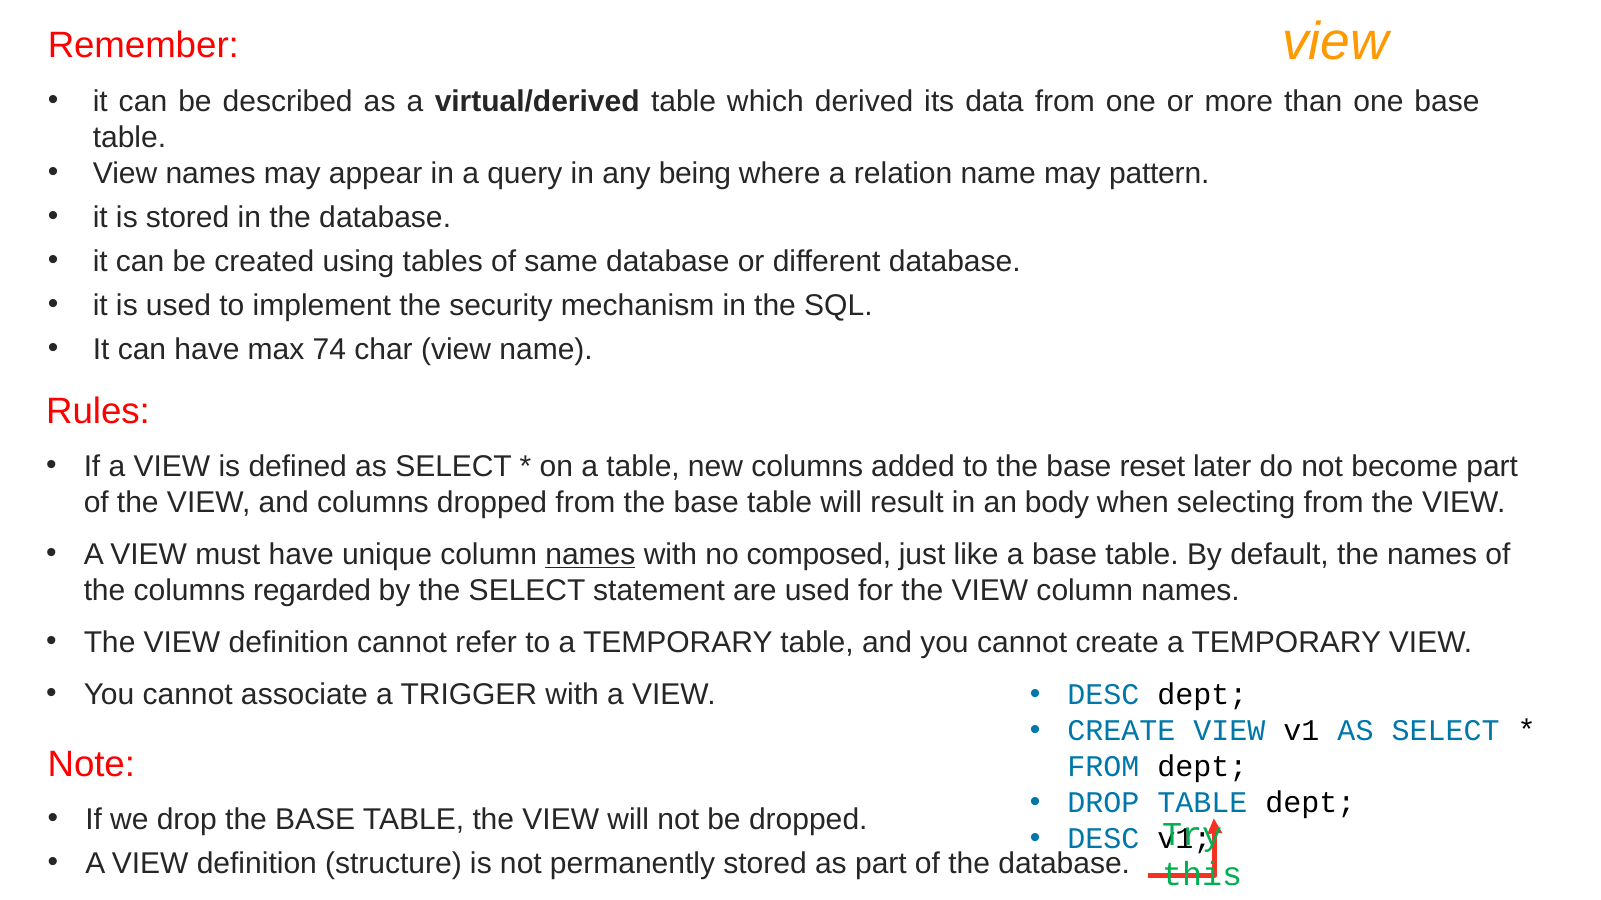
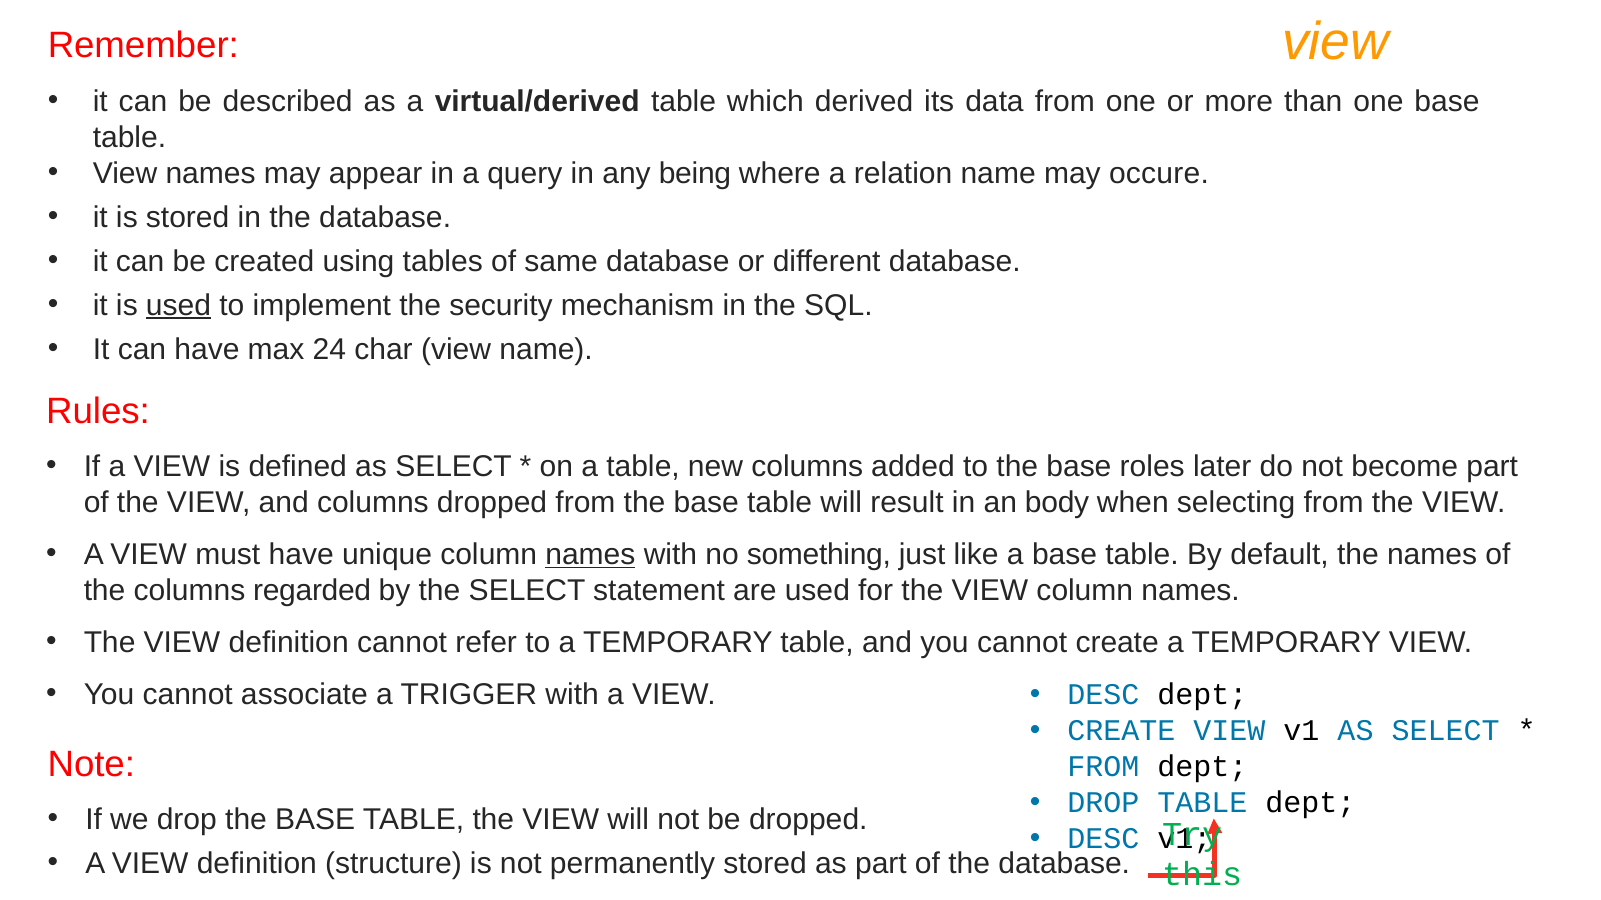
pattern: pattern -> occure
used at (178, 305) underline: none -> present
74: 74 -> 24
reset: reset -> roles
composed: composed -> something
